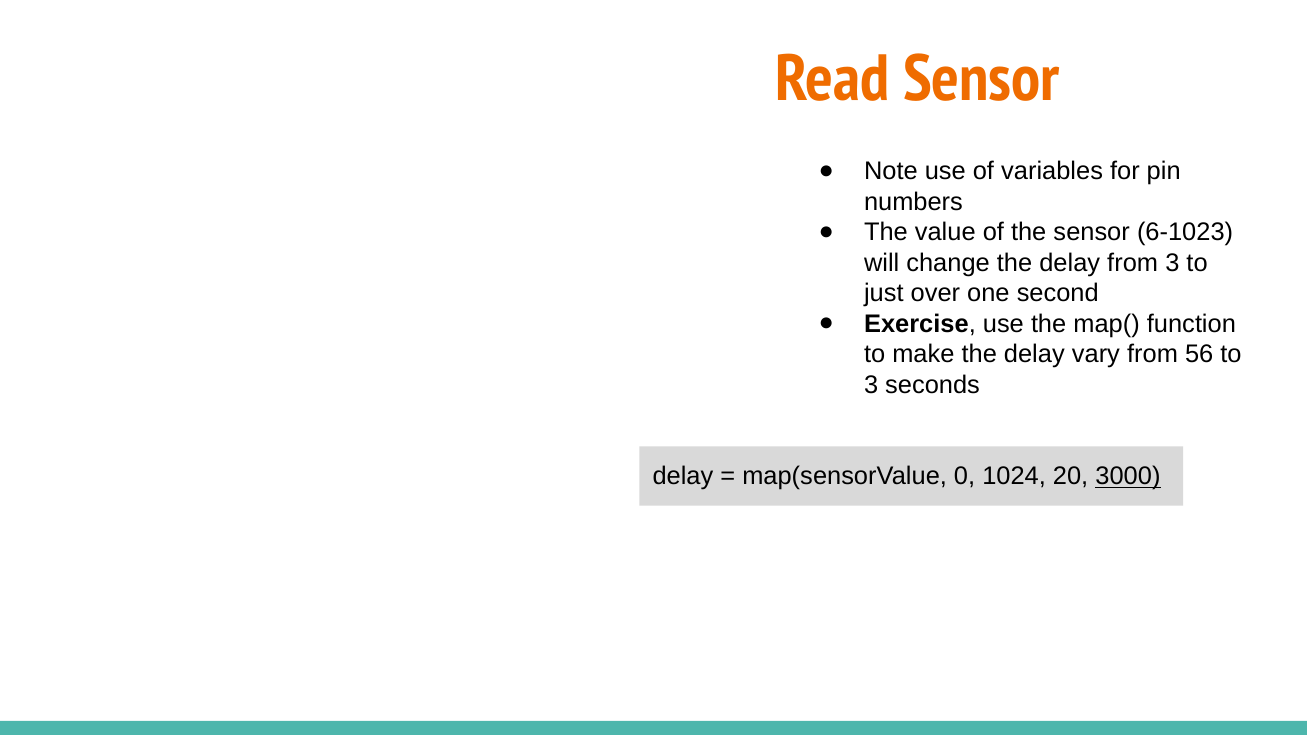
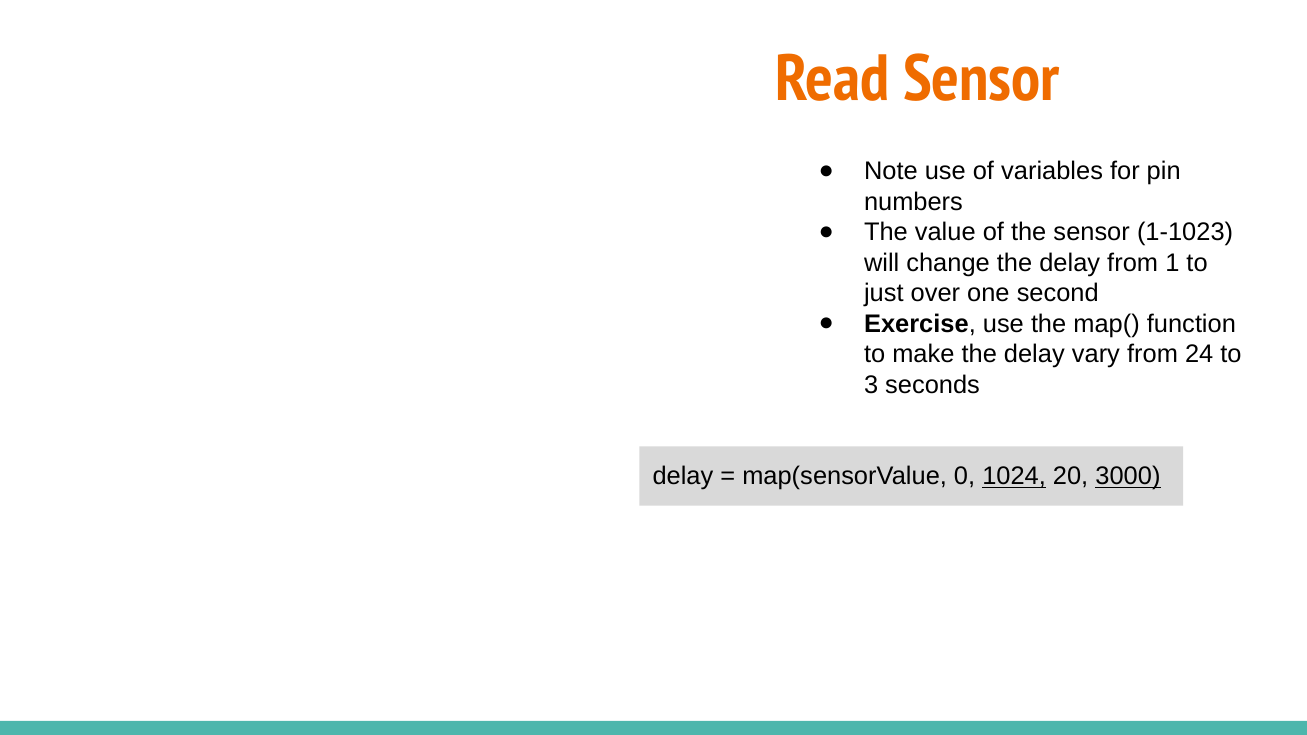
6-1023: 6-1023 -> 1-1023
from 3: 3 -> 1
56: 56 -> 24
1024 underline: none -> present
